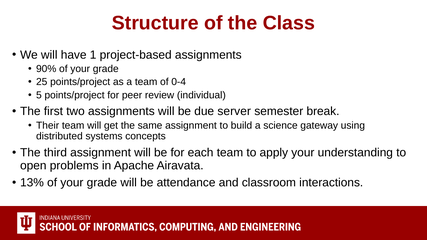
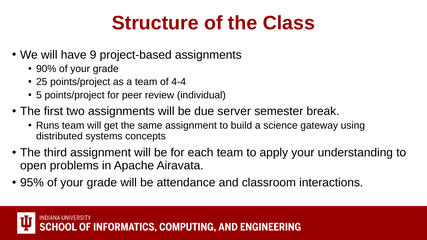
1: 1 -> 9
0-4: 0-4 -> 4-4
Their: Their -> Runs
13%: 13% -> 95%
